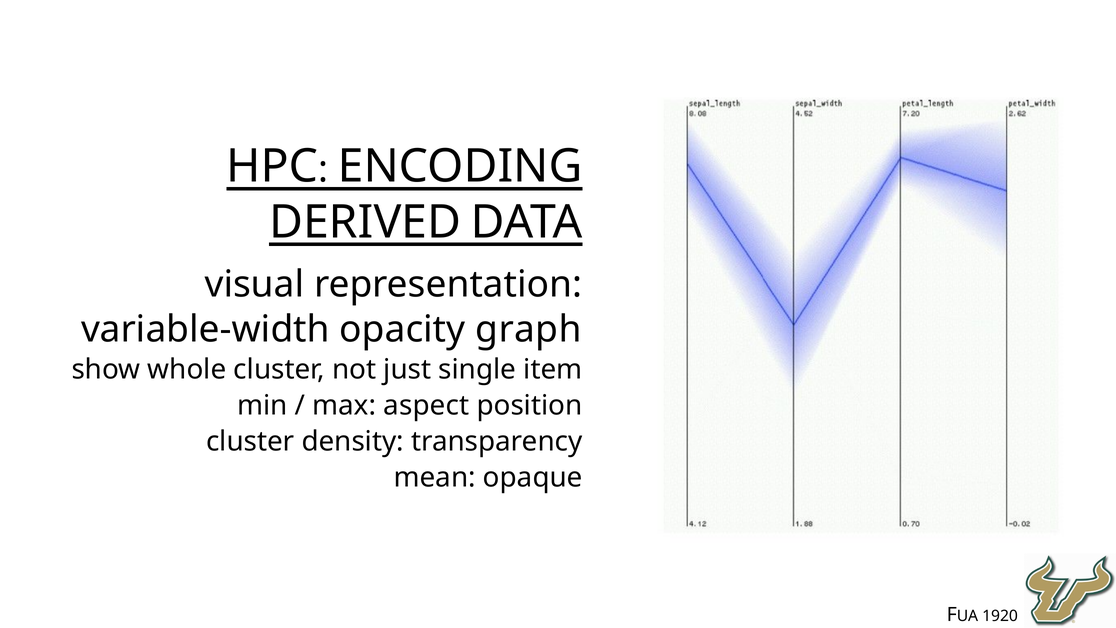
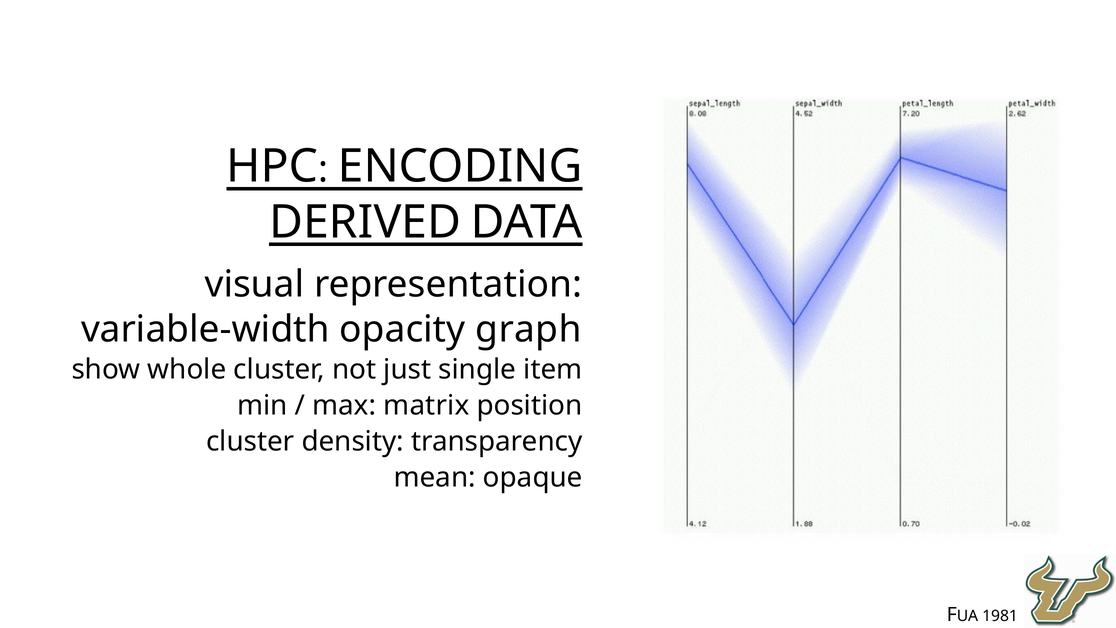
aspect: aspect -> matrix
1920: 1920 -> 1981
